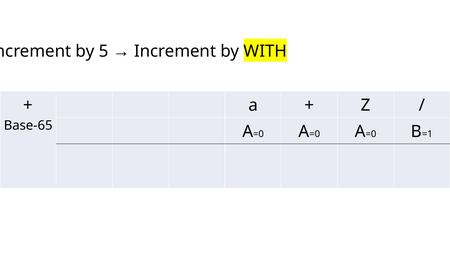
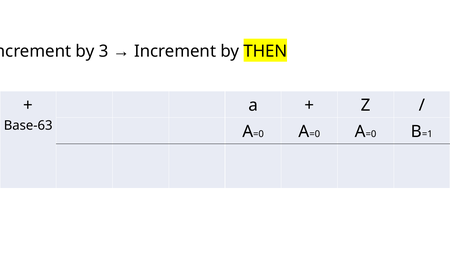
5: 5 -> 3
WITH: WITH -> THEN
Base-65: Base-65 -> Base-63
